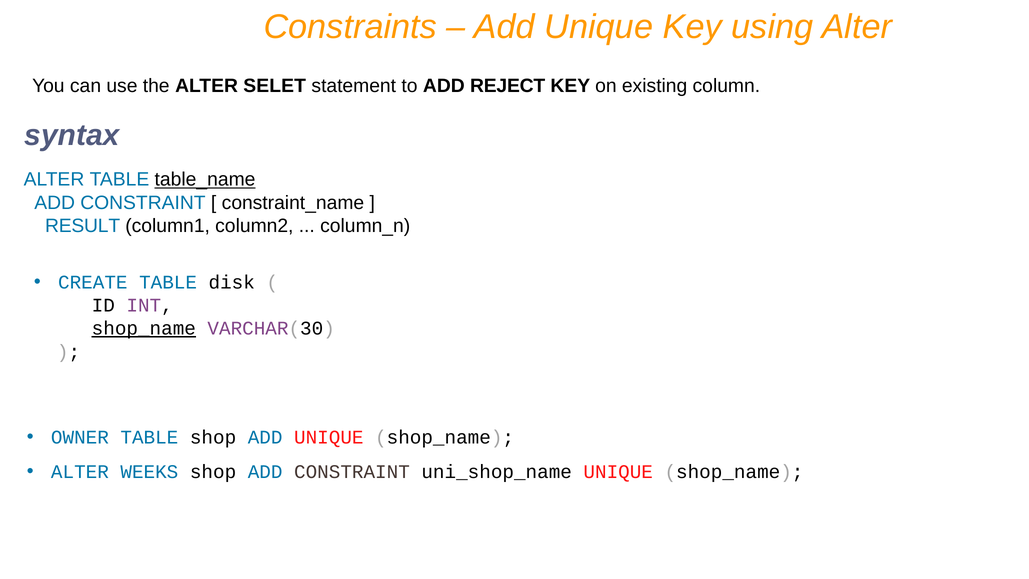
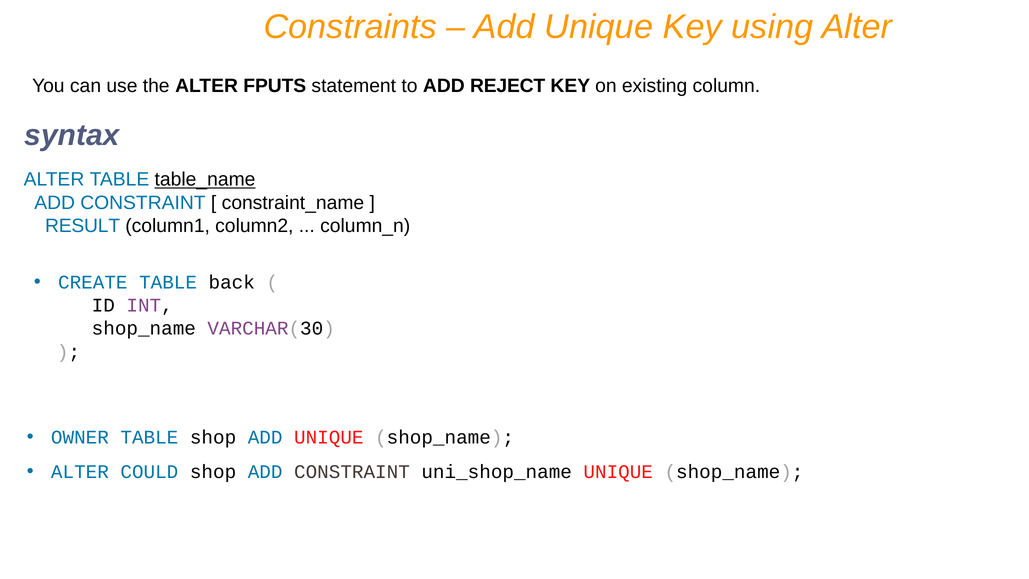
SELET: SELET -> FPUTS
disk: disk -> back
shop_name at (144, 328) underline: present -> none
WEEKS: WEEKS -> COULD
